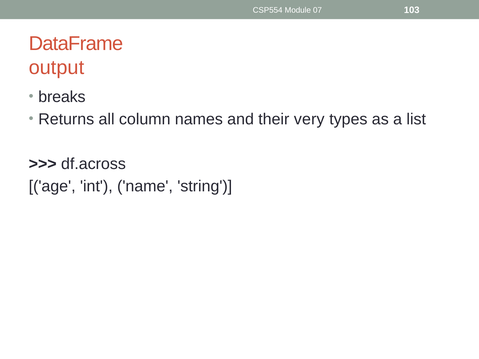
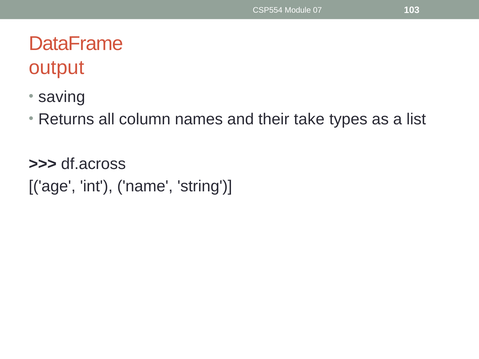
breaks: breaks -> saving
very: very -> take
